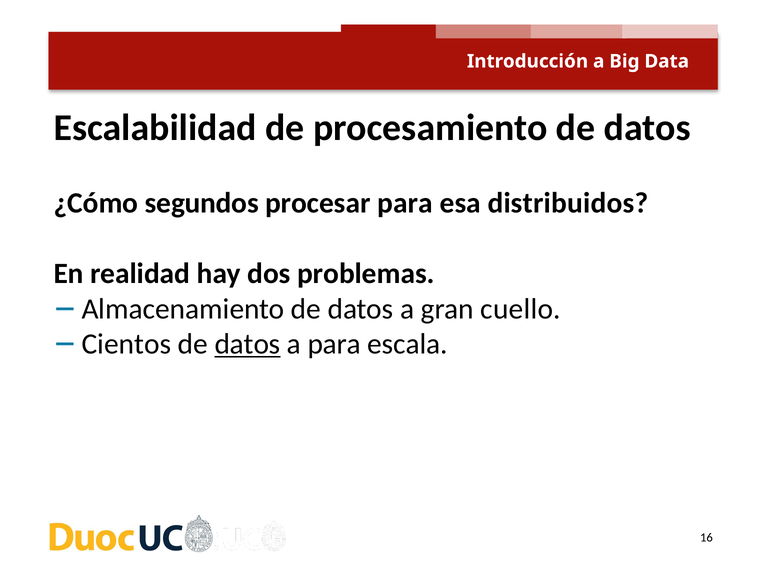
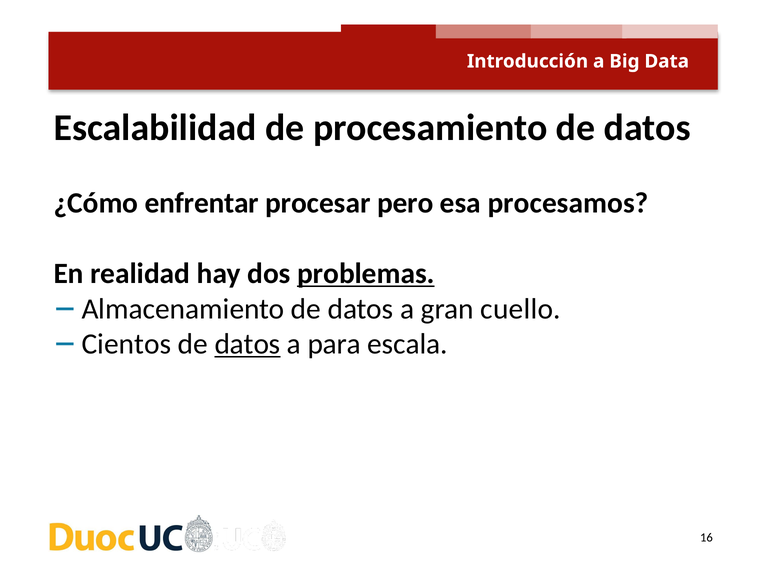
segundos: segundos -> enfrentar
procesar para: para -> pero
distribuidos: distribuidos -> procesamos
problemas underline: none -> present
